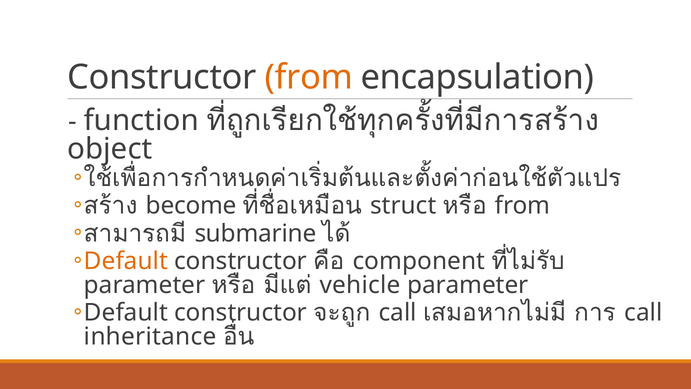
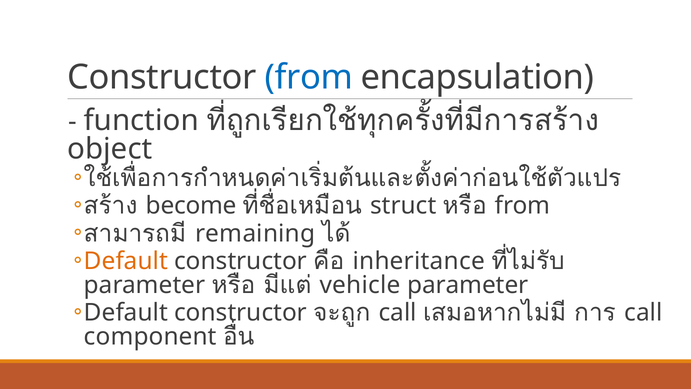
from at (309, 77) colour: orange -> blue
submarine: submarine -> remaining
component: component -> inheritance
inheritance: inheritance -> component
